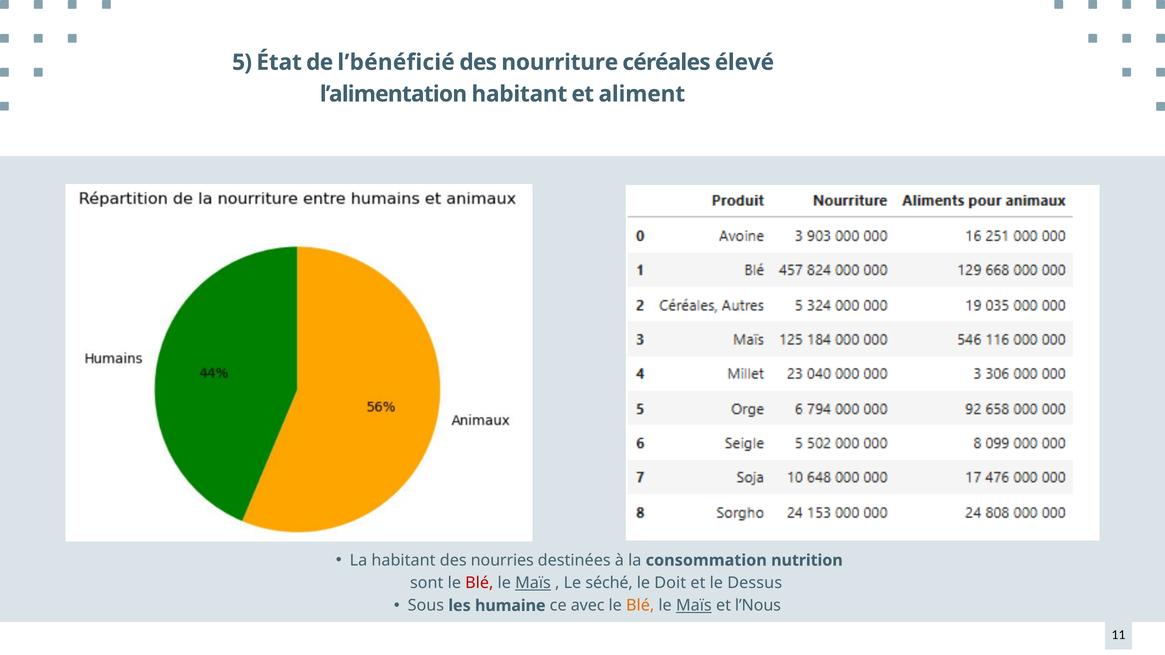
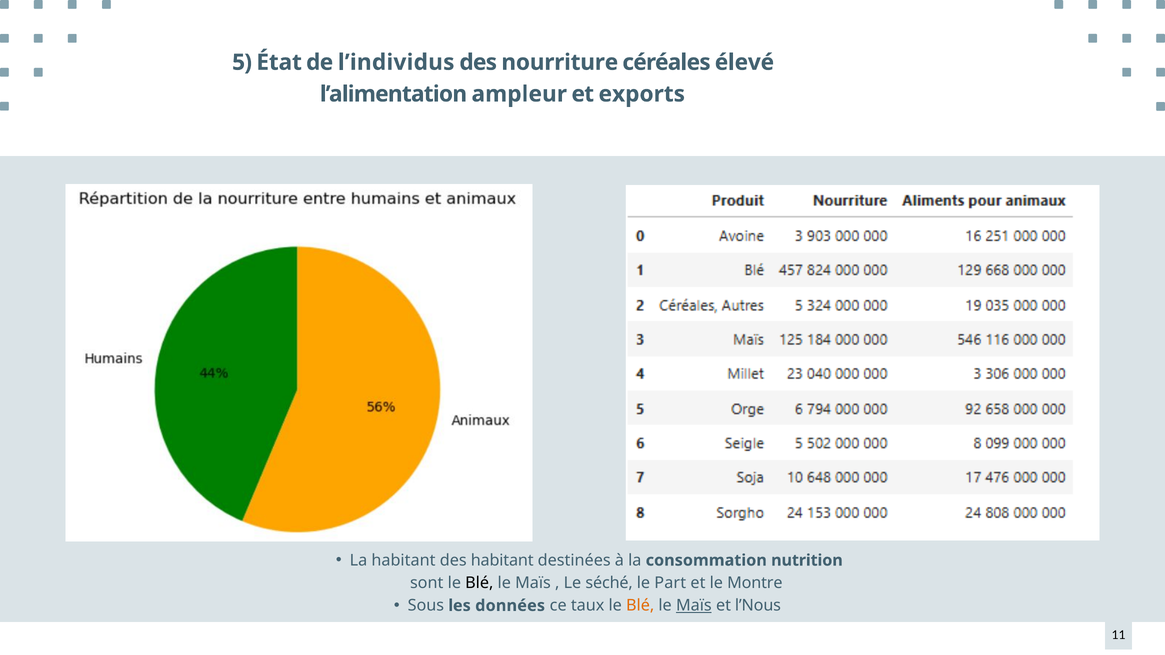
l’bénéficié: l’bénéficié -> l’individus
l’alimentation habitant: habitant -> ampleur
aliment: aliment -> exports
des nourries: nourries -> habitant
Blé at (479, 583) colour: red -> black
Maïs at (533, 583) underline: present -> none
Doit: Doit -> Part
Dessus: Dessus -> Montre
humaine: humaine -> données
avec: avec -> taux
